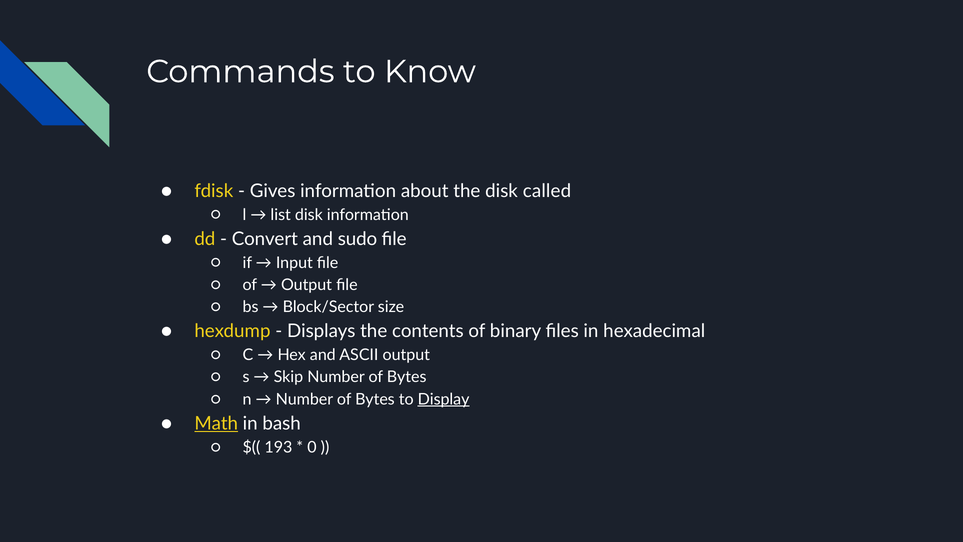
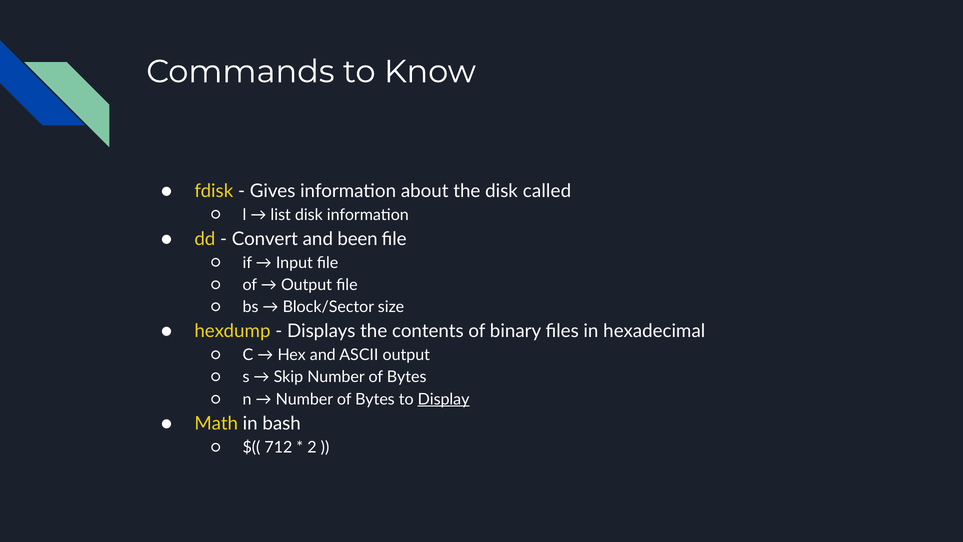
sudo: sudo -> been
Math underline: present -> none
193: 193 -> 712
0: 0 -> 2
